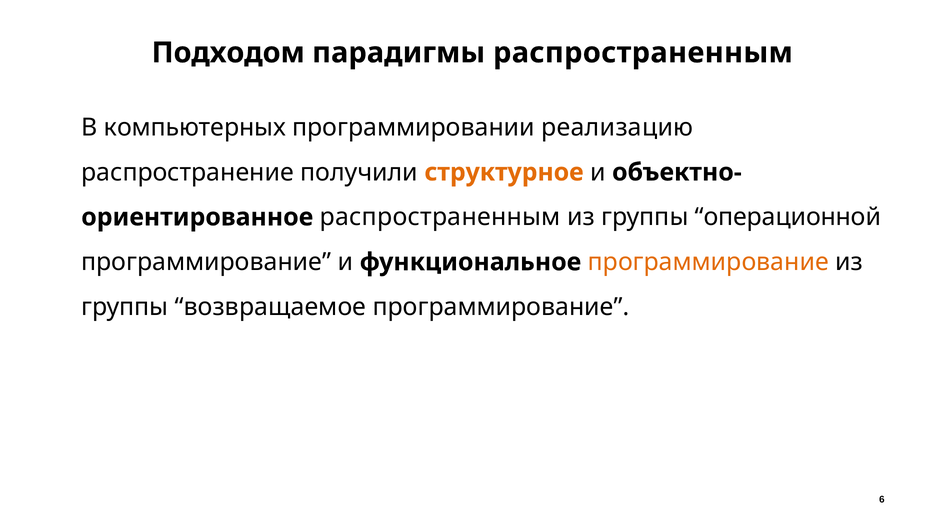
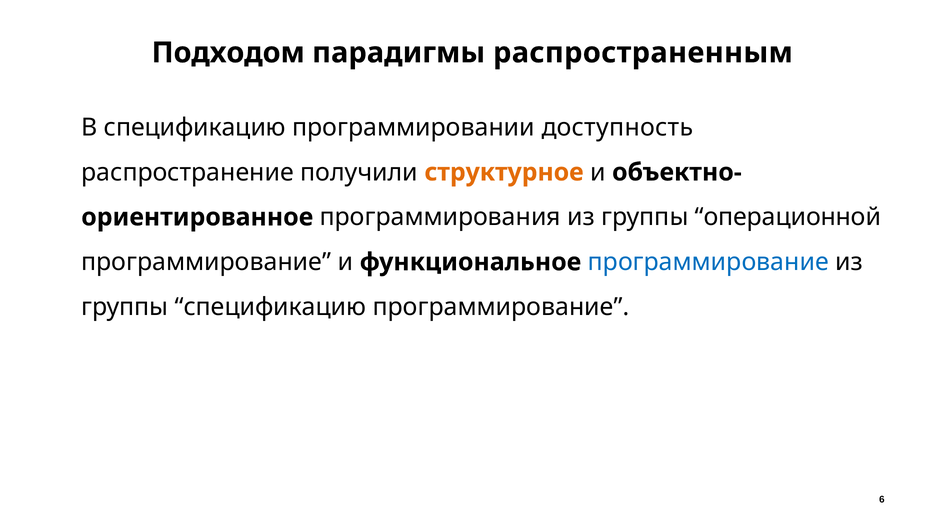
В компьютерных: компьютерных -> спецификацию
реализацию: реализацию -> доступность
распространенным at (440, 217): распространенным -> программирования
программирование at (708, 262) colour: orange -> blue
группы возвращаемое: возвращаемое -> спецификацию
